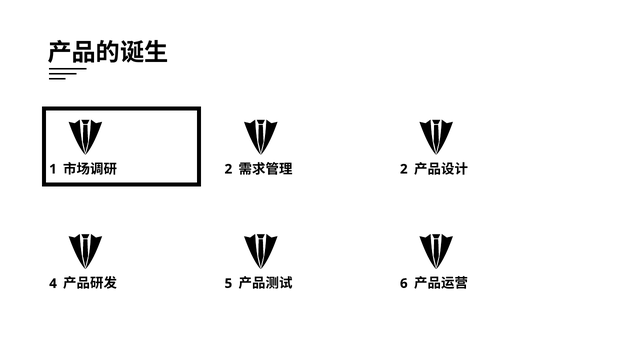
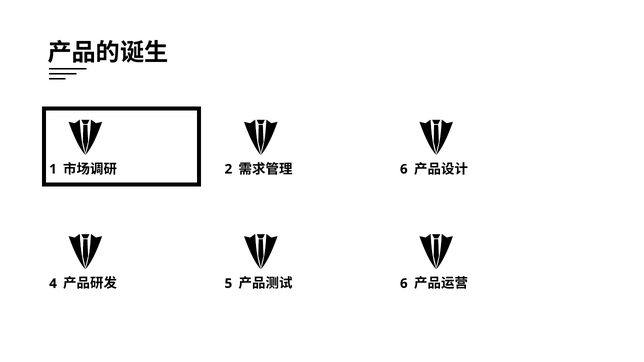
2 at (404, 169): 2 -> 6
